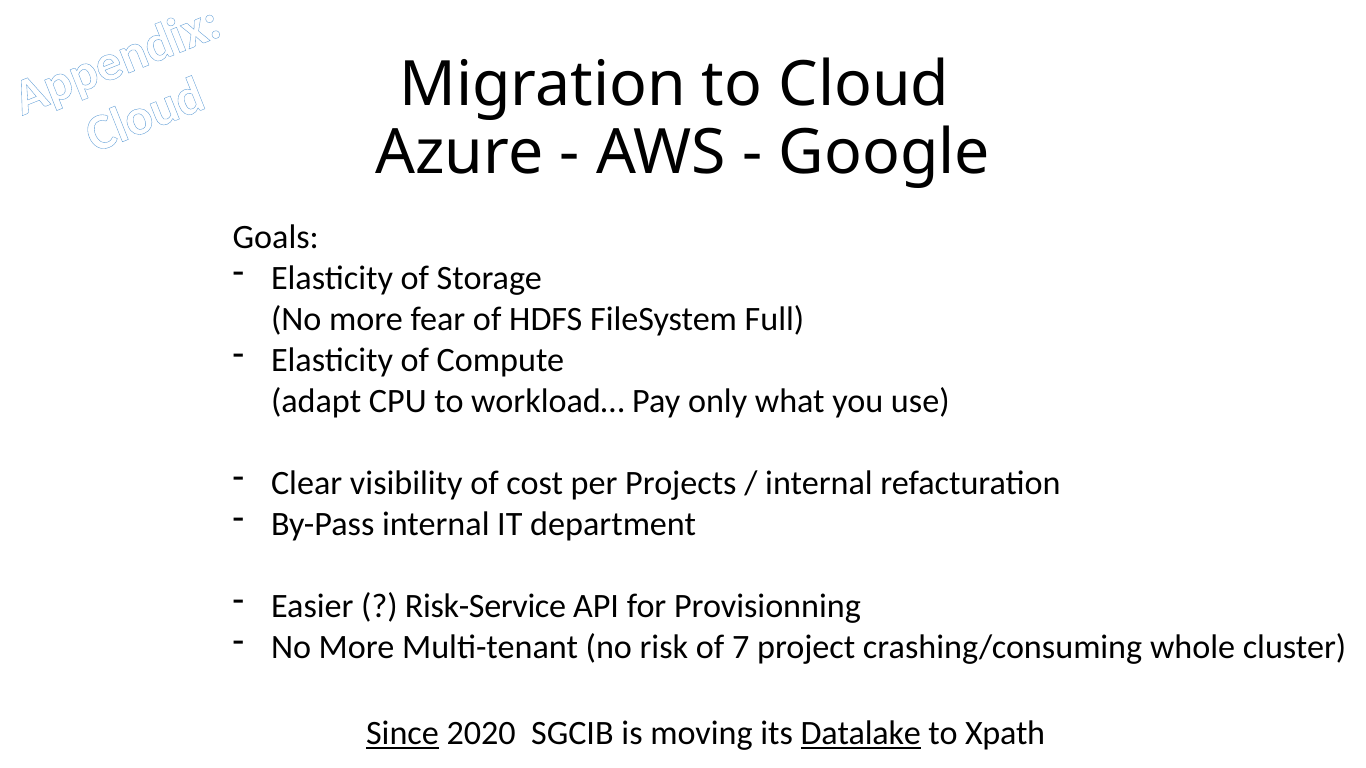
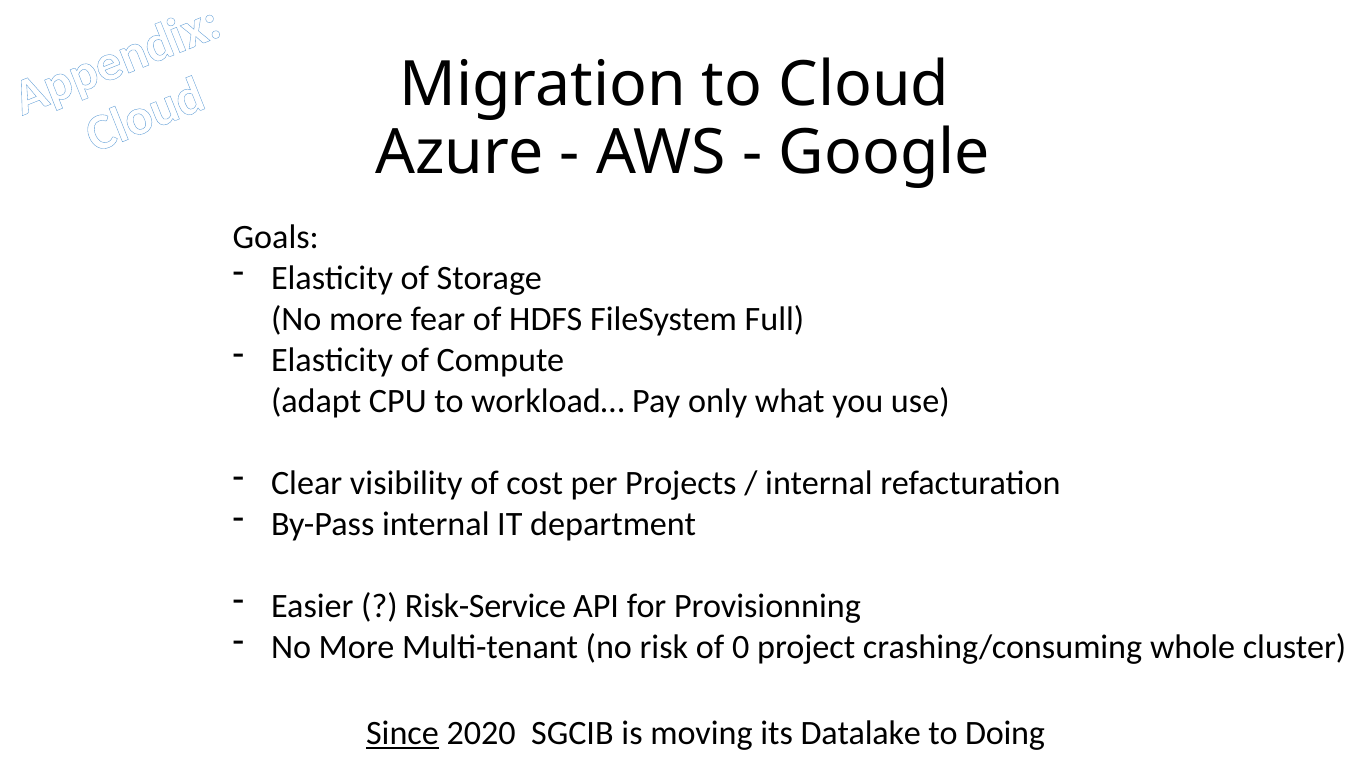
7: 7 -> 0
Datalake underline: present -> none
Xpath: Xpath -> Doing
